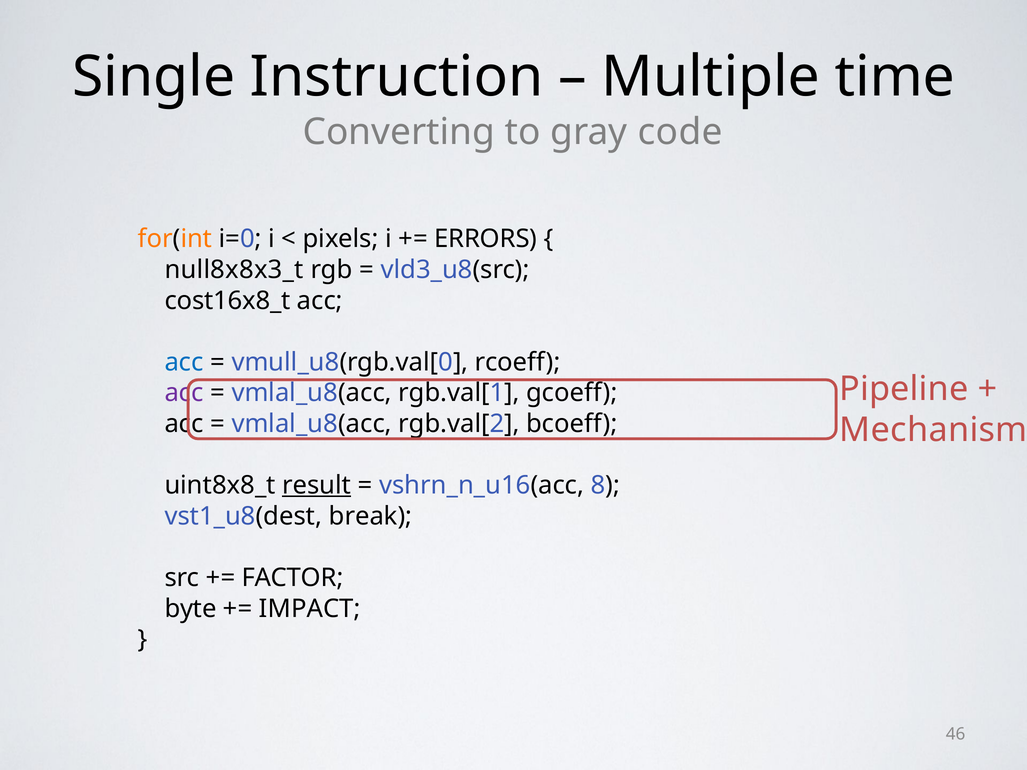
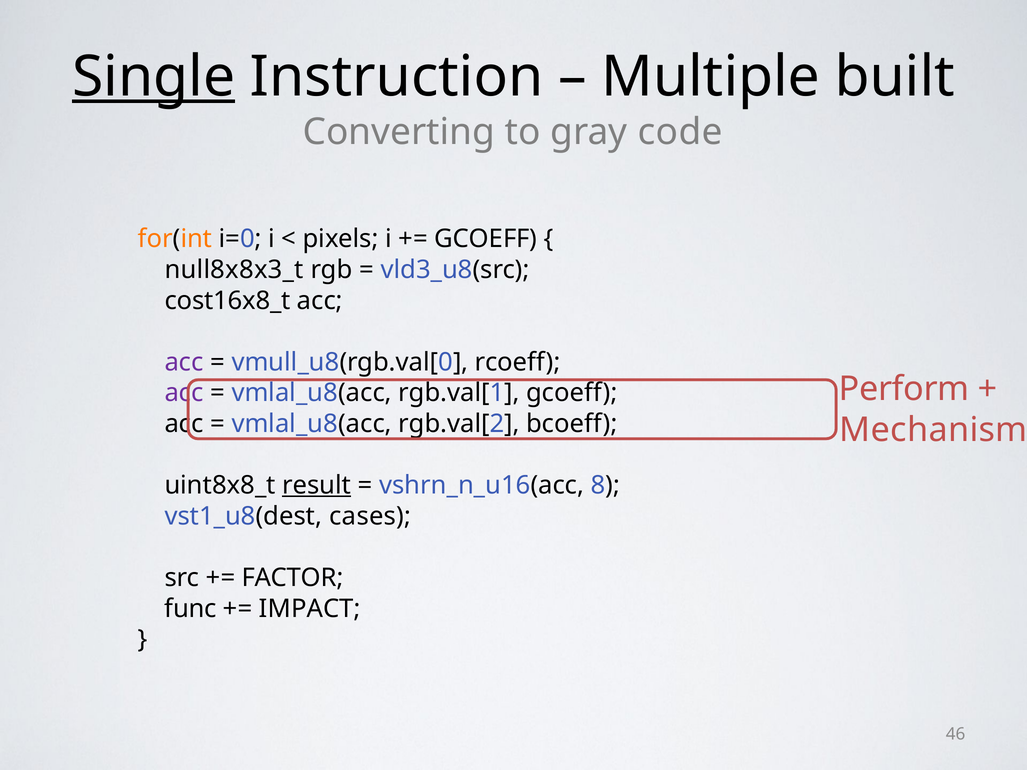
Single underline: none -> present
time: time -> built
ERRORS at (486, 239): ERRORS -> GCOEFF
acc at (184, 362) colour: blue -> purple
Pipeline: Pipeline -> Perform
break: break -> cases
byte: byte -> func
